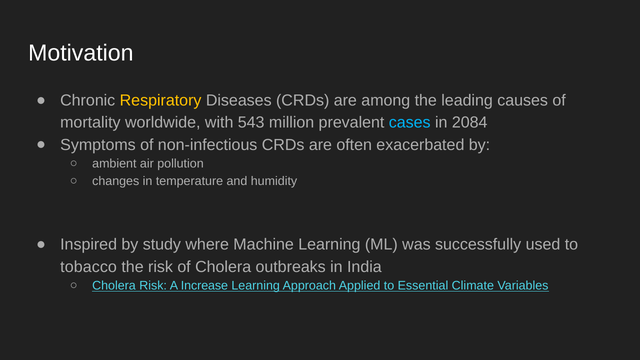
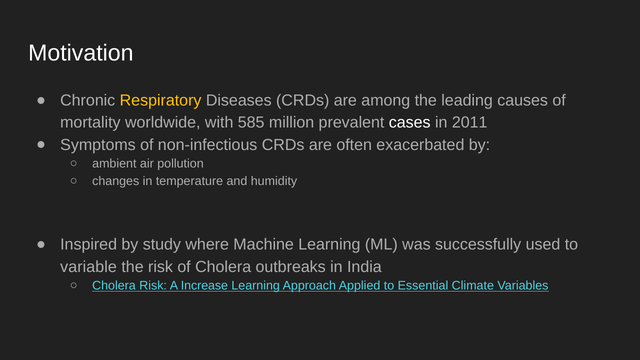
543: 543 -> 585
cases colour: light blue -> white
2084: 2084 -> 2011
tobacco: tobacco -> variable
